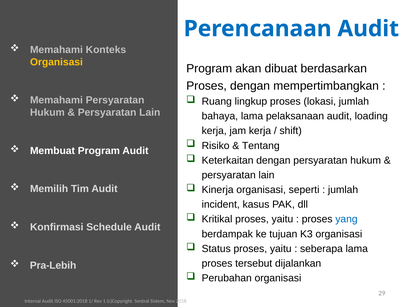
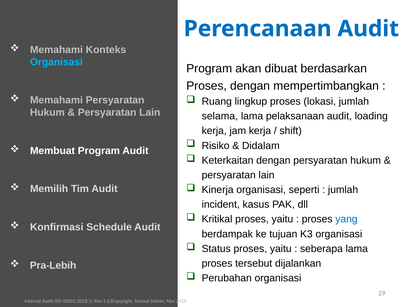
Organisasi at (56, 62) colour: yellow -> light blue
bahaya: bahaya -> selama
Tentang: Tentang -> Didalam
